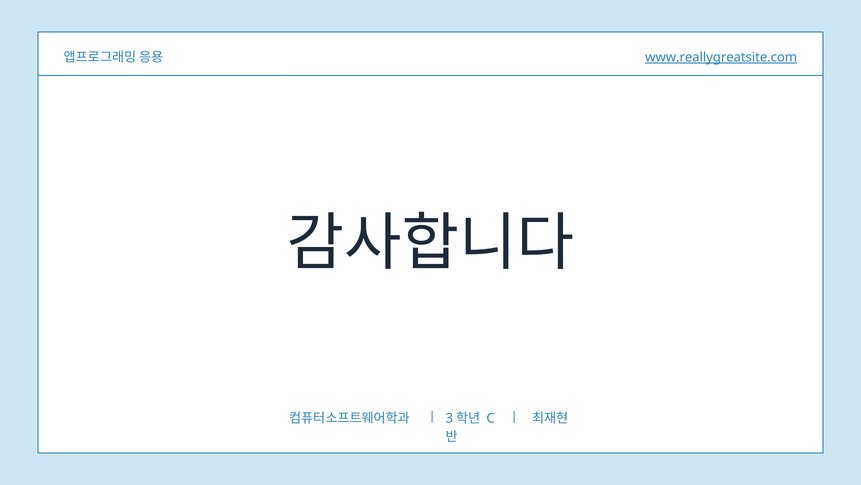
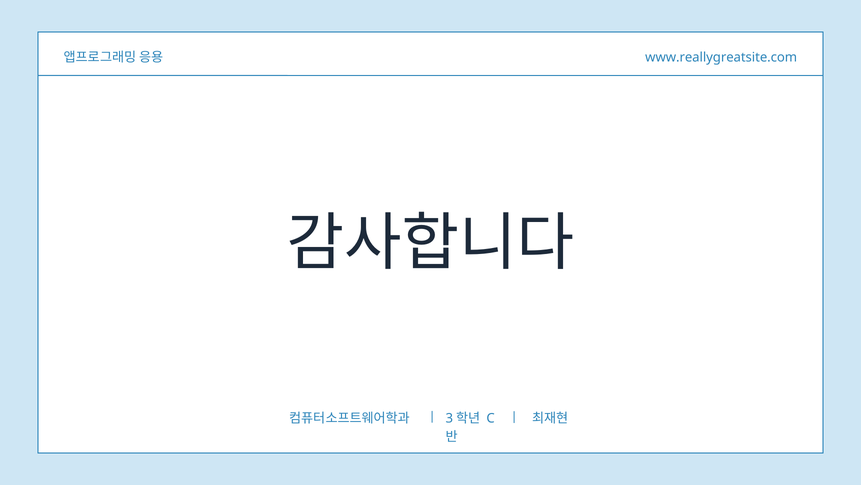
www.reallygreatsite.com underline: present -> none
